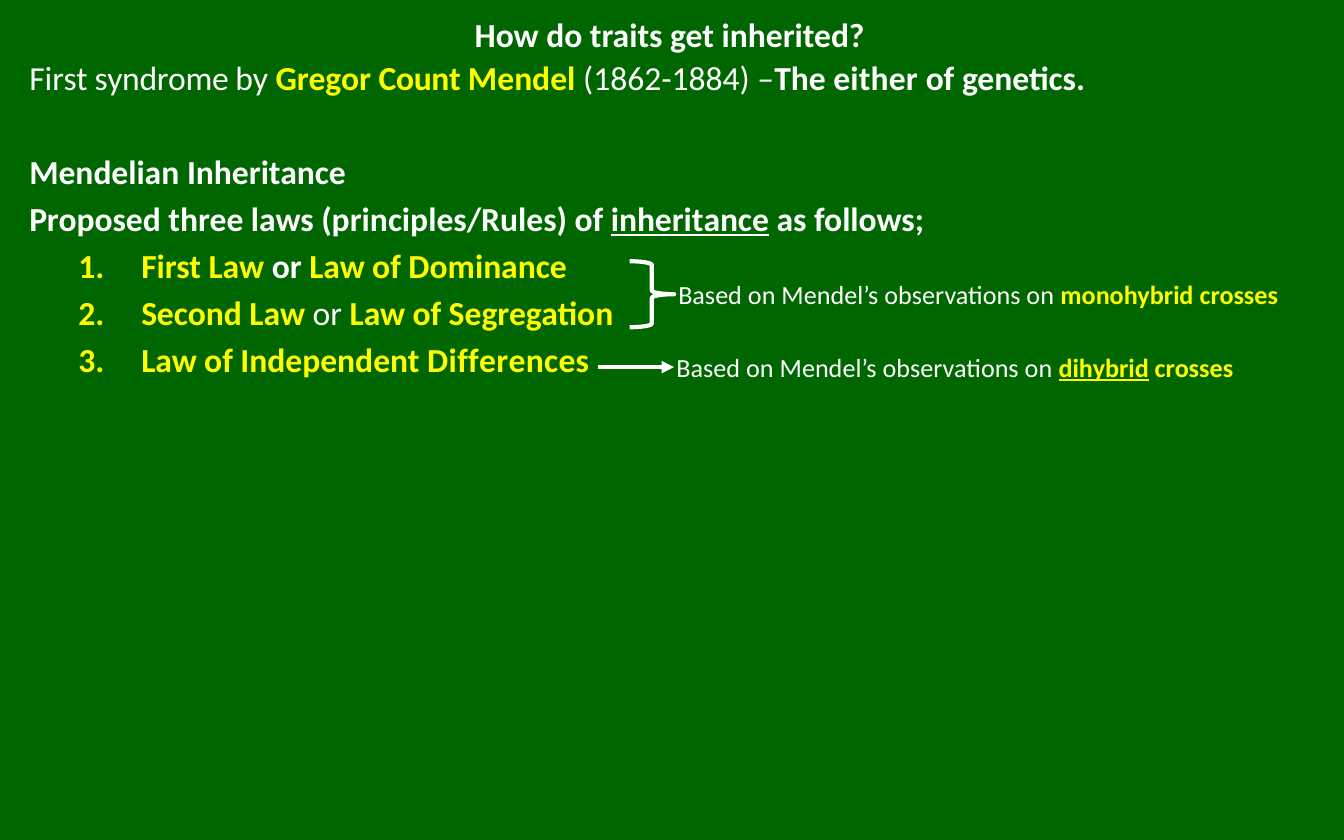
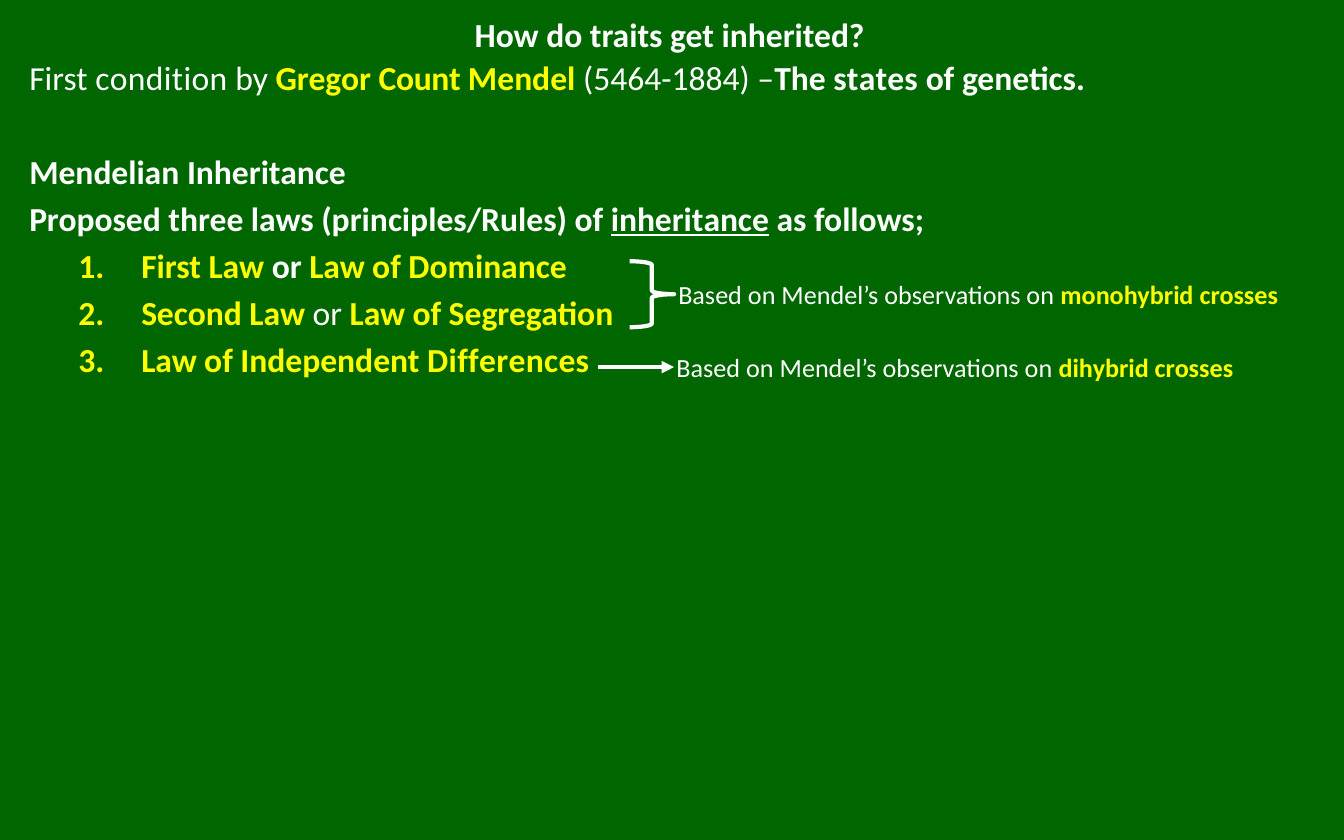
syndrome: syndrome -> condition
1862-1884: 1862-1884 -> 5464-1884
either: either -> states
dihybrid underline: present -> none
